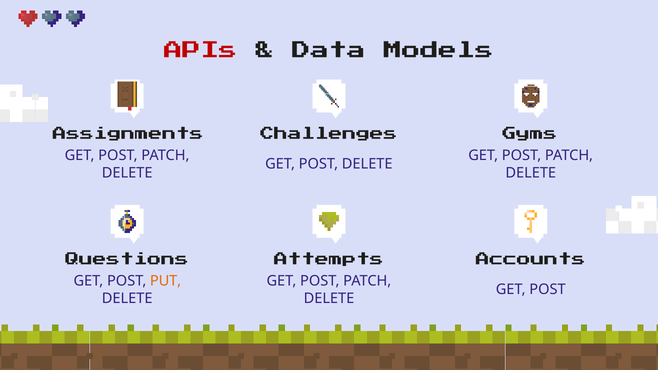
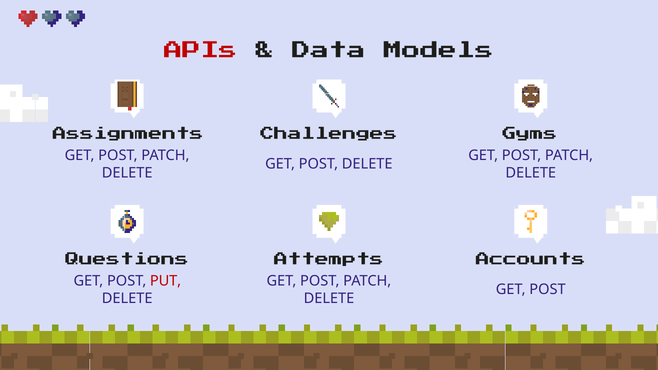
PUT colour: orange -> red
